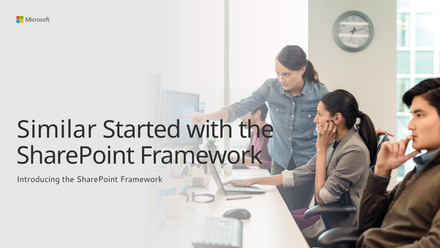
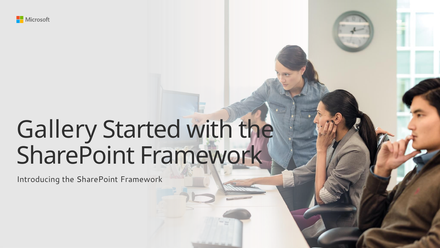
Similar: Similar -> Gallery
